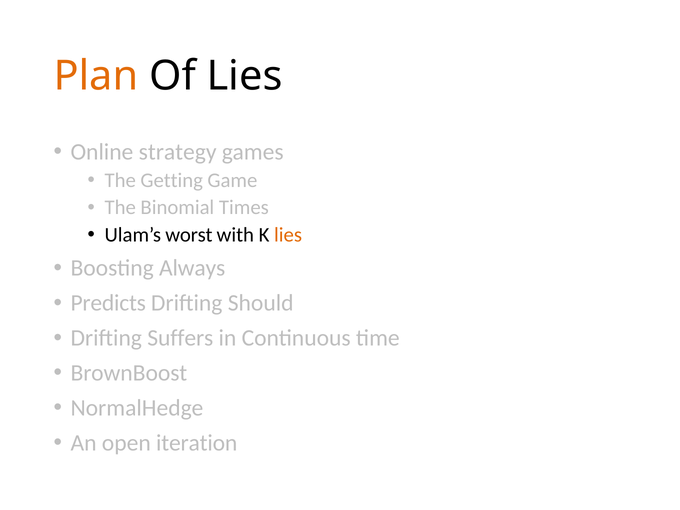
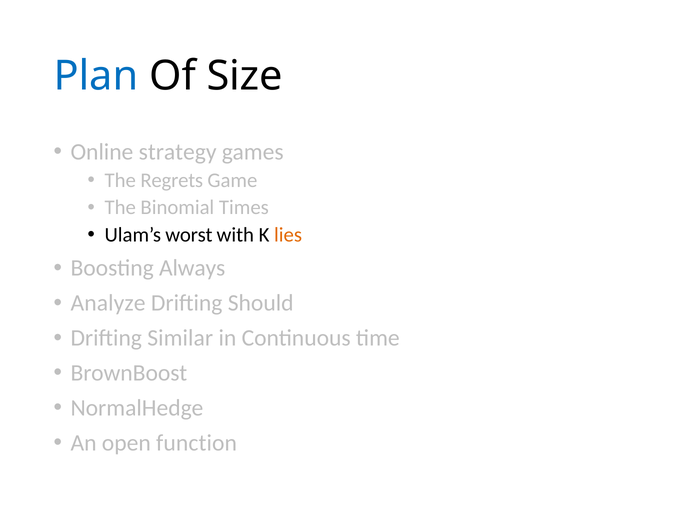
Plan colour: orange -> blue
Of Lies: Lies -> Size
Getting: Getting -> Regrets
Predicts: Predicts -> Analyze
Suffers: Suffers -> Similar
iteration: iteration -> function
